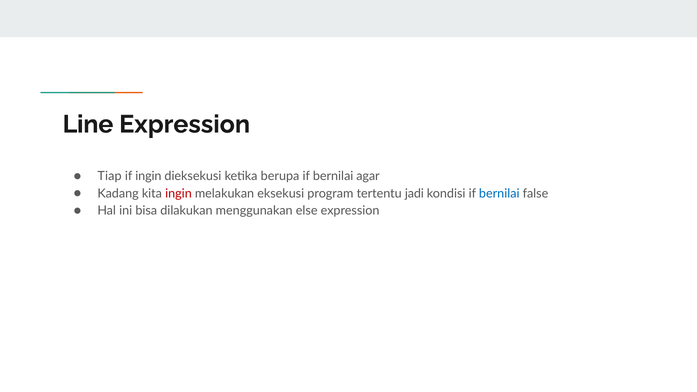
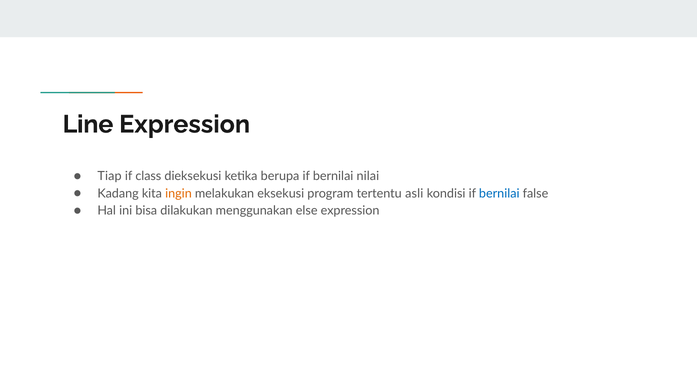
if ingin: ingin -> class
agar: agar -> nilai
ingin at (178, 194) colour: red -> orange
jadi: jadi -> asli
